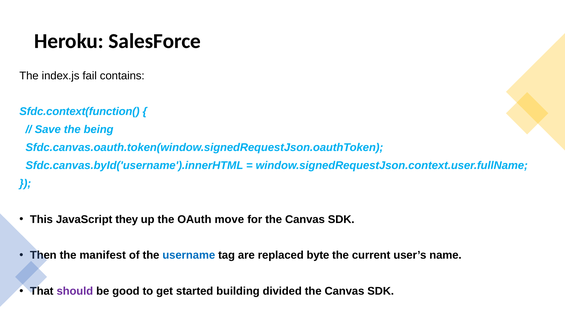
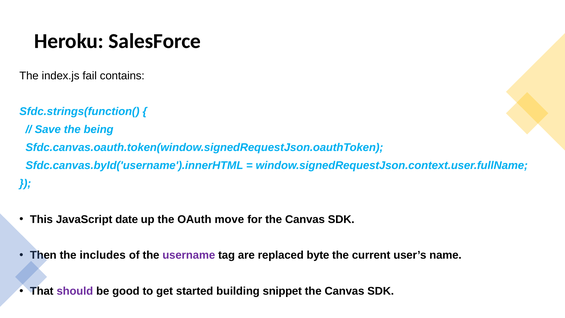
Sfdc.context(function(: Sfdc.context(function( -> Sfdc.strings(function(
they: they -> date
manifest: manifest -> includes
username colour: blue -> purple
divided: divided -> snippet
